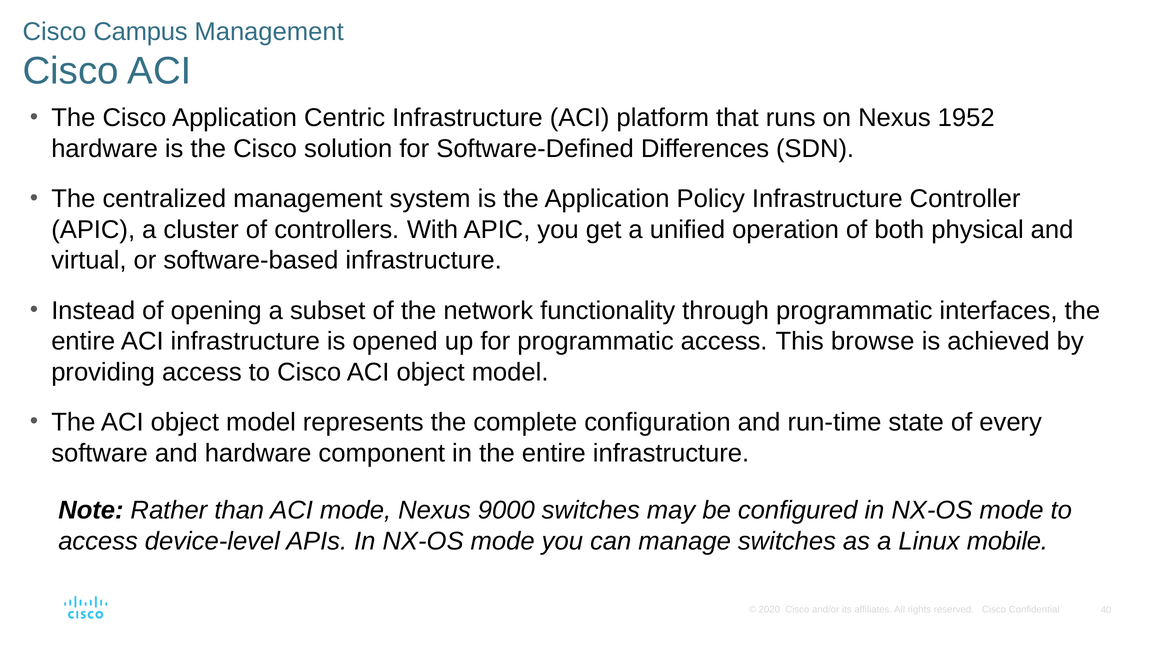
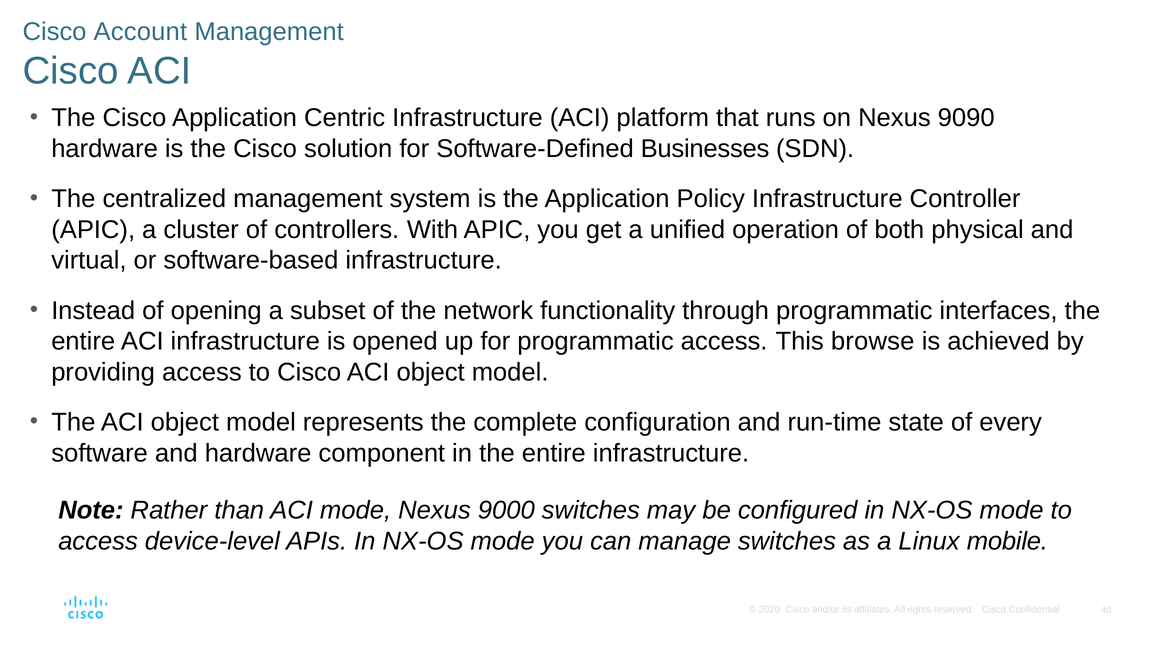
Campus: Campus -> Account
1952: 1952 -> 9090
Differences: Differences -> Businesses
